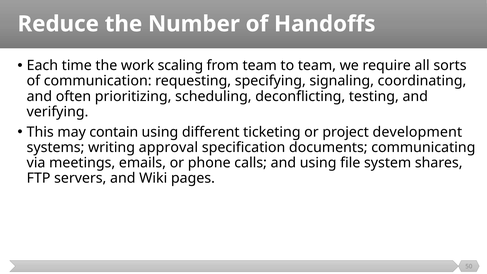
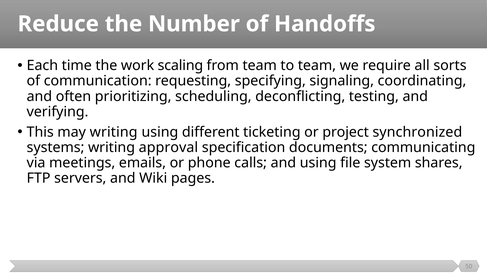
may contain: contain -> writing
development: development -> synchronized
